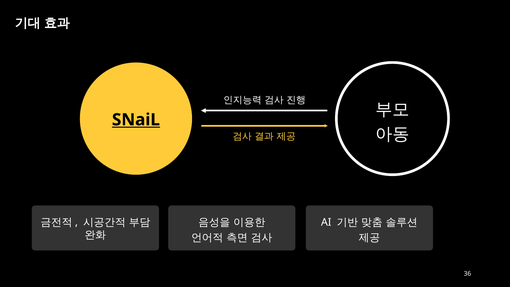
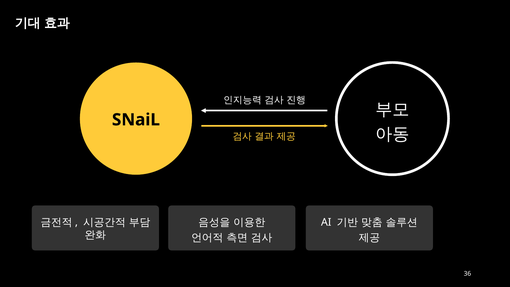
SNaiL underline: present -> none
